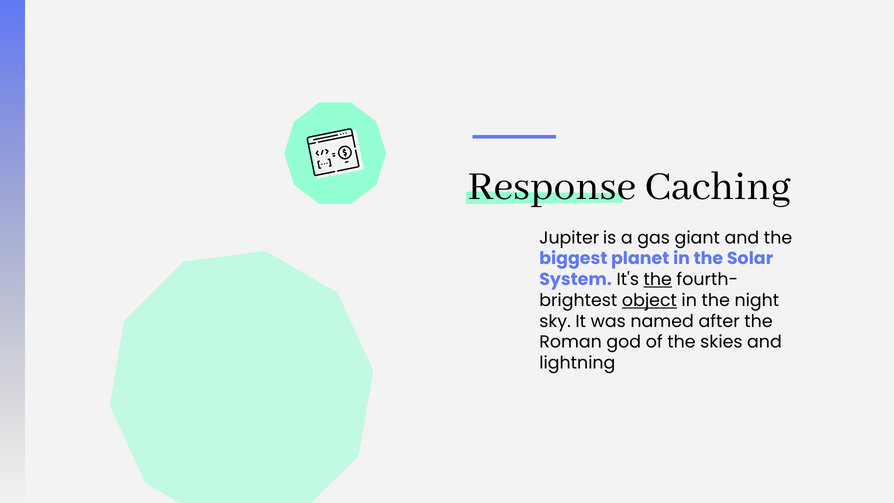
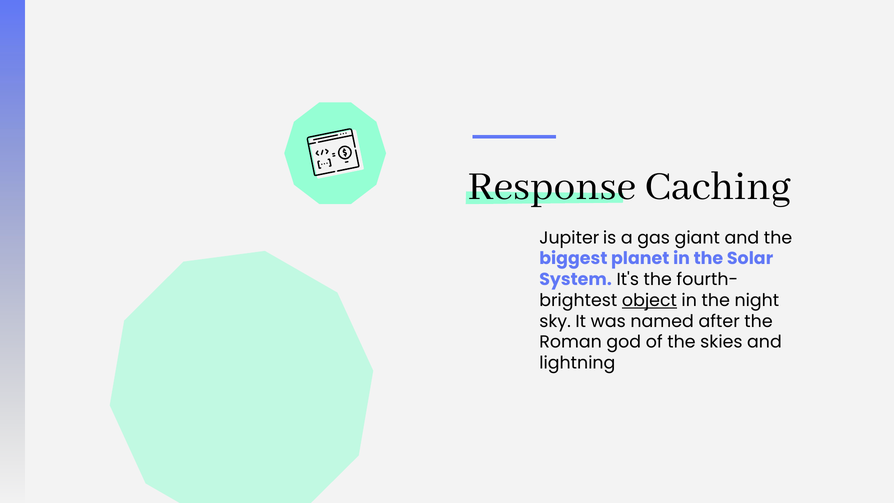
the at (658, 280) underline: present -> none
